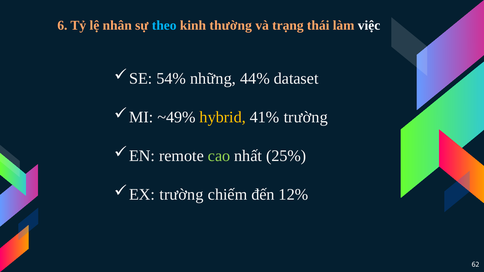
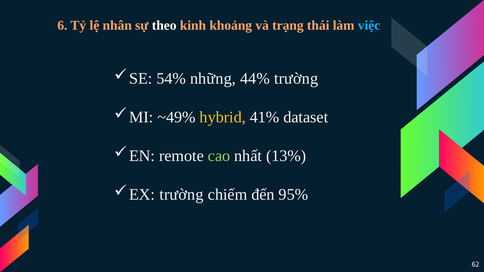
theo colour: light blue -> white
thường: thường -> khoảng
việc colour: white -> light blue
44% dataset: dataset -> trường
41% trường: trường -> dataset
25%: 25% -> 13%
12%: 12% -> 95%
